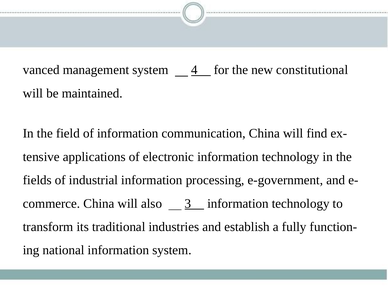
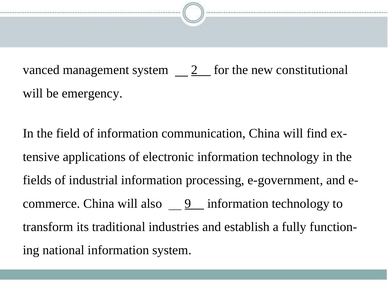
4: 4 -> 2
maintained: maintained -> emergency
3: 3 -> 9
